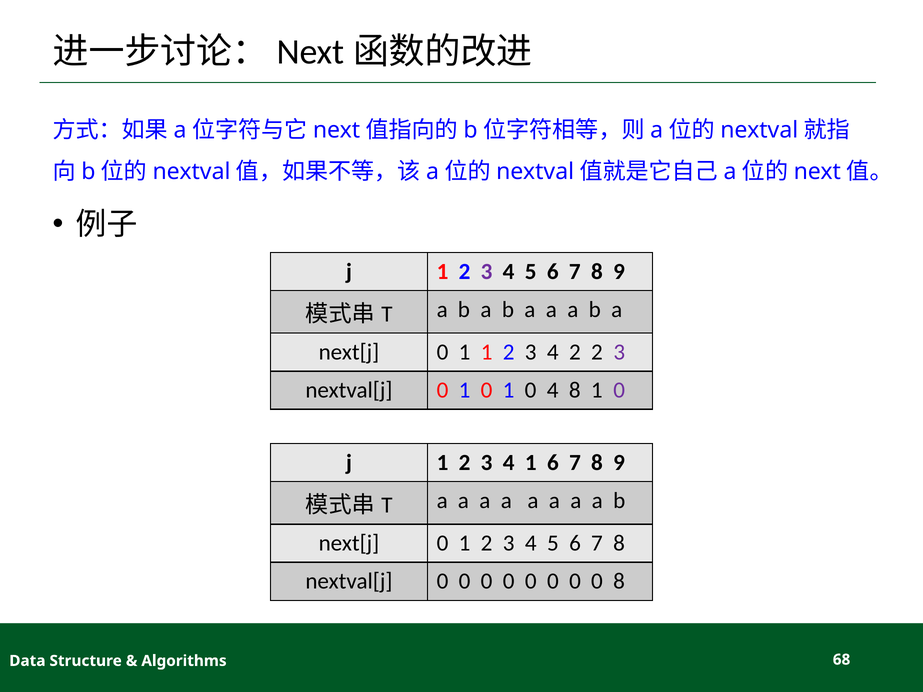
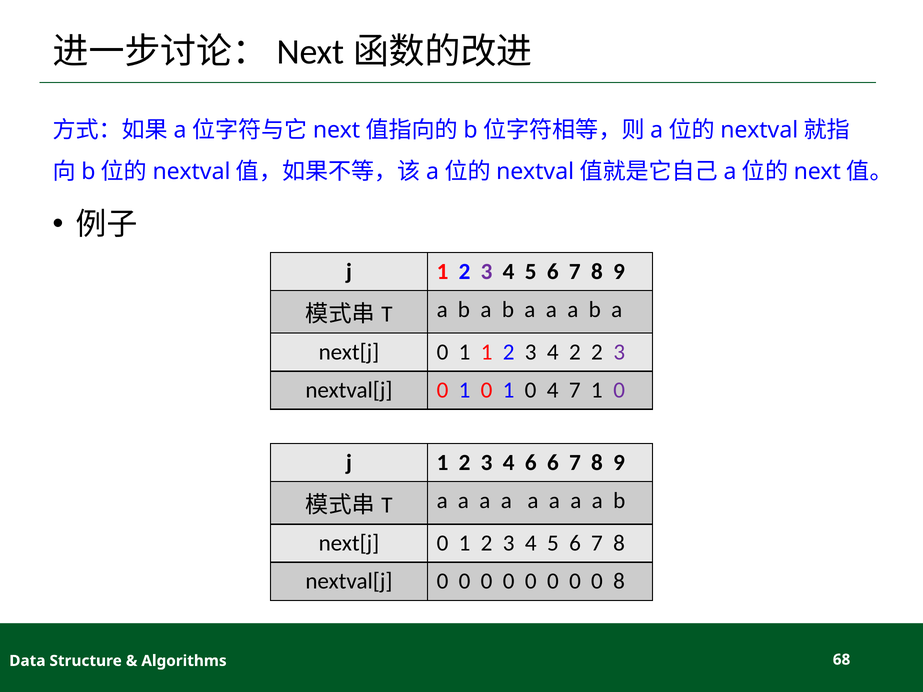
4 8: 8 -> 7
4 1: 1 -> 6
